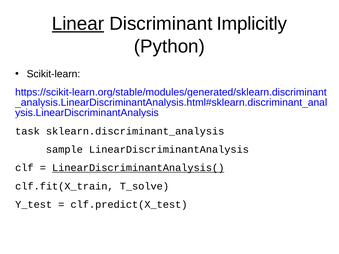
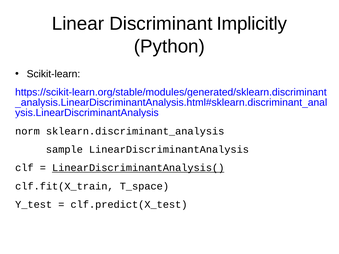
Linear underline: present -> none
task: task -> norm
T_solve: T_solve -> T_space
